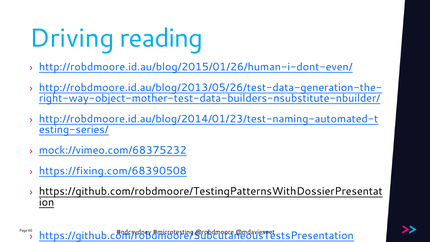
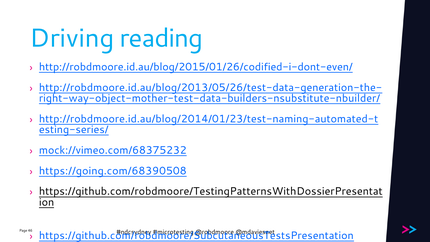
http://robdmoore.id.au/blog/2015/01/26/human-i-dont-even/: http://robdmoore.id.au/blog/2015/01/26/human-i-dont-even/ -> http://robdmoore.id.au/blog/2015/01/26/codified-i-dont-even/
https://fixing.com/68390508: https://fixing.com/68390508 -> https://going.com/68390508
